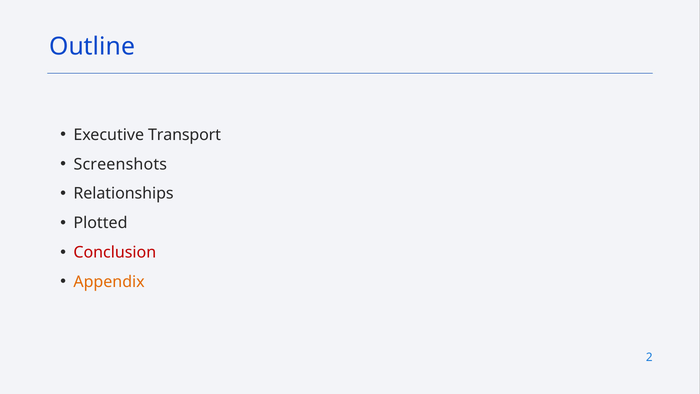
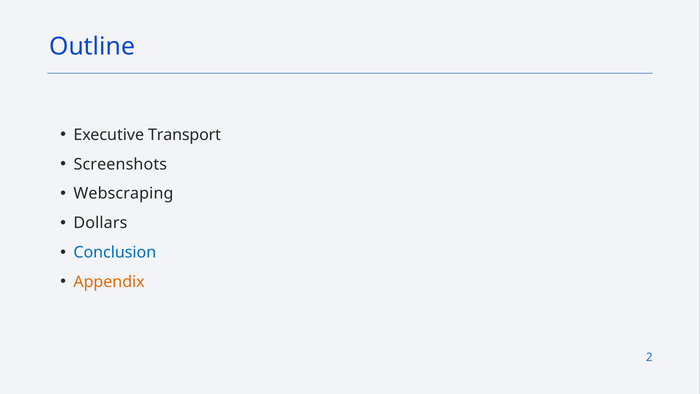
Relationships: Relationships -> Webscraping
Plotted: Plotted -> Dollars
Conclusion colour: red -> blue
